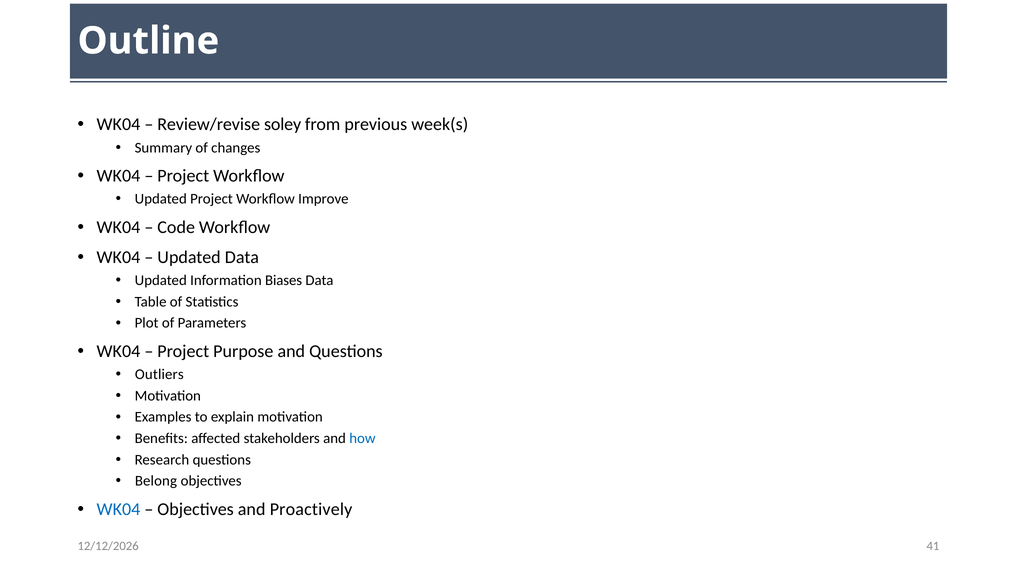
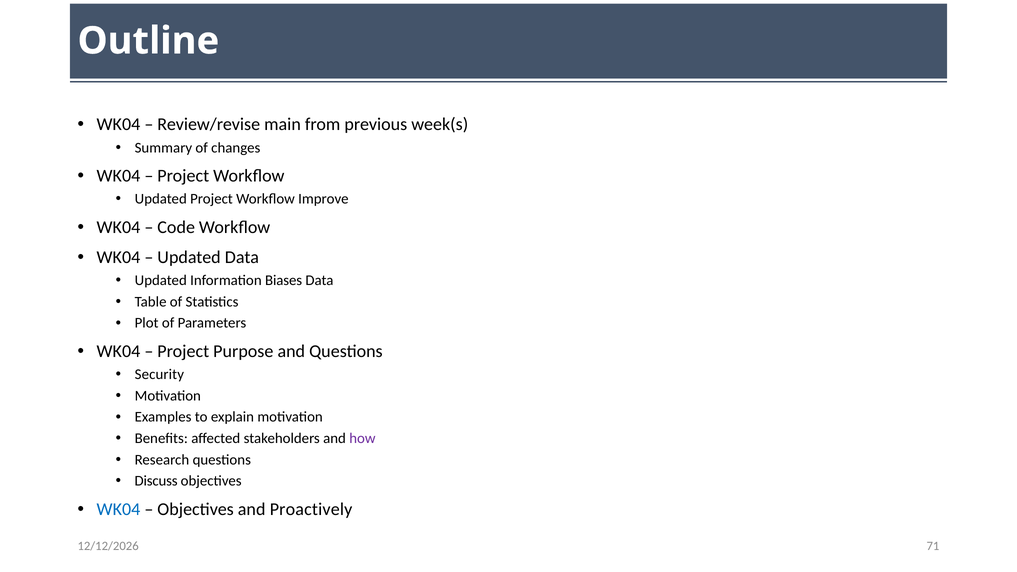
soley: soley -> main
Outliers: Outliers -> Security
how colour: blue -> purple
Belong: Belong -> Discuss
41: 41 -> 71
